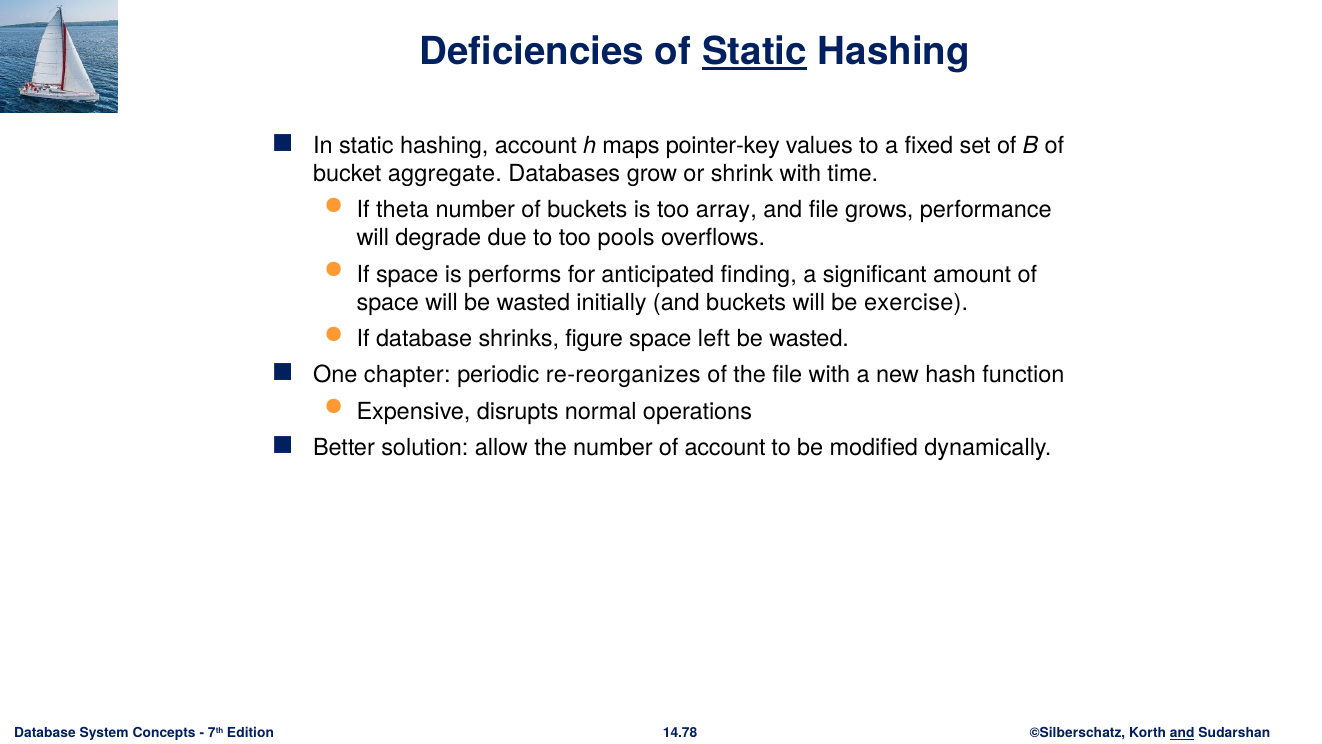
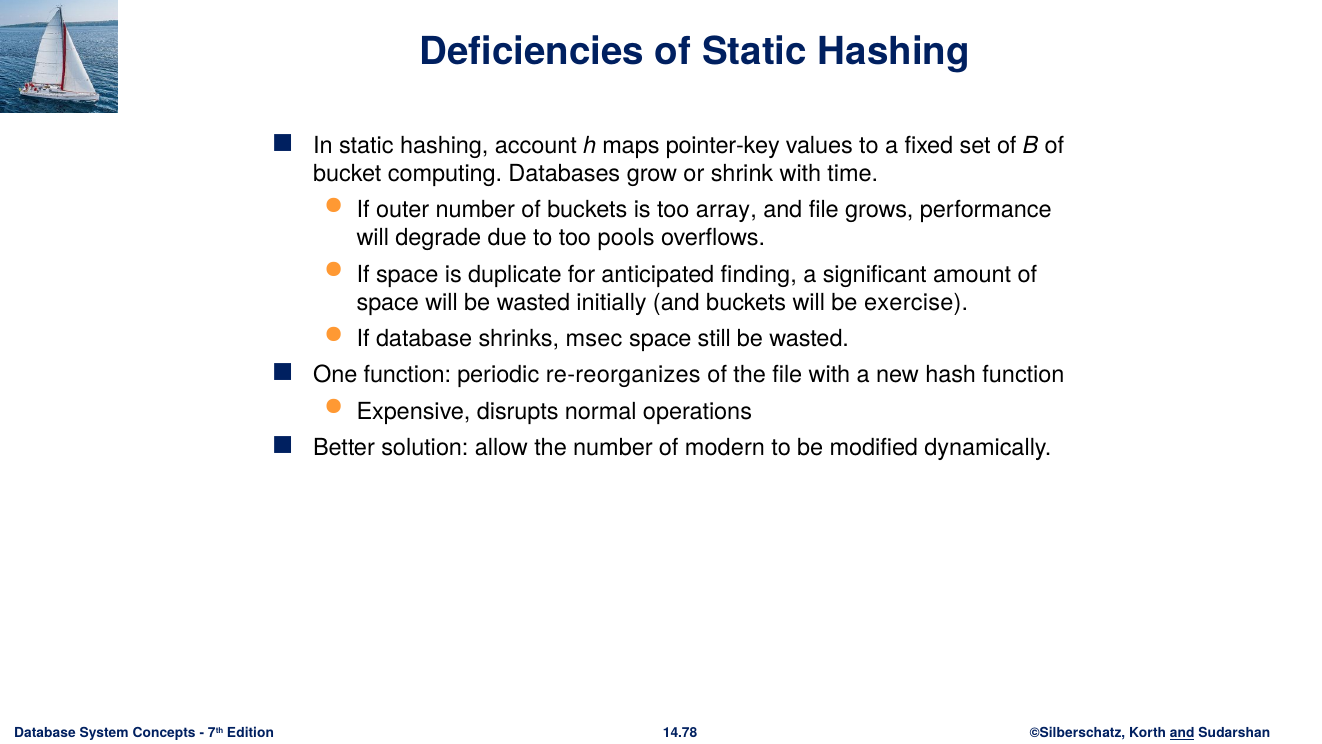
Static at (755, 52) underline: present -> none
aggregate: aggregate -> computing
theta: theta -> outer
performs: performs -> duplicate
figure: figure -> msec
left: left -> still
One chapter: chapter -> function
of account: account -> modern
